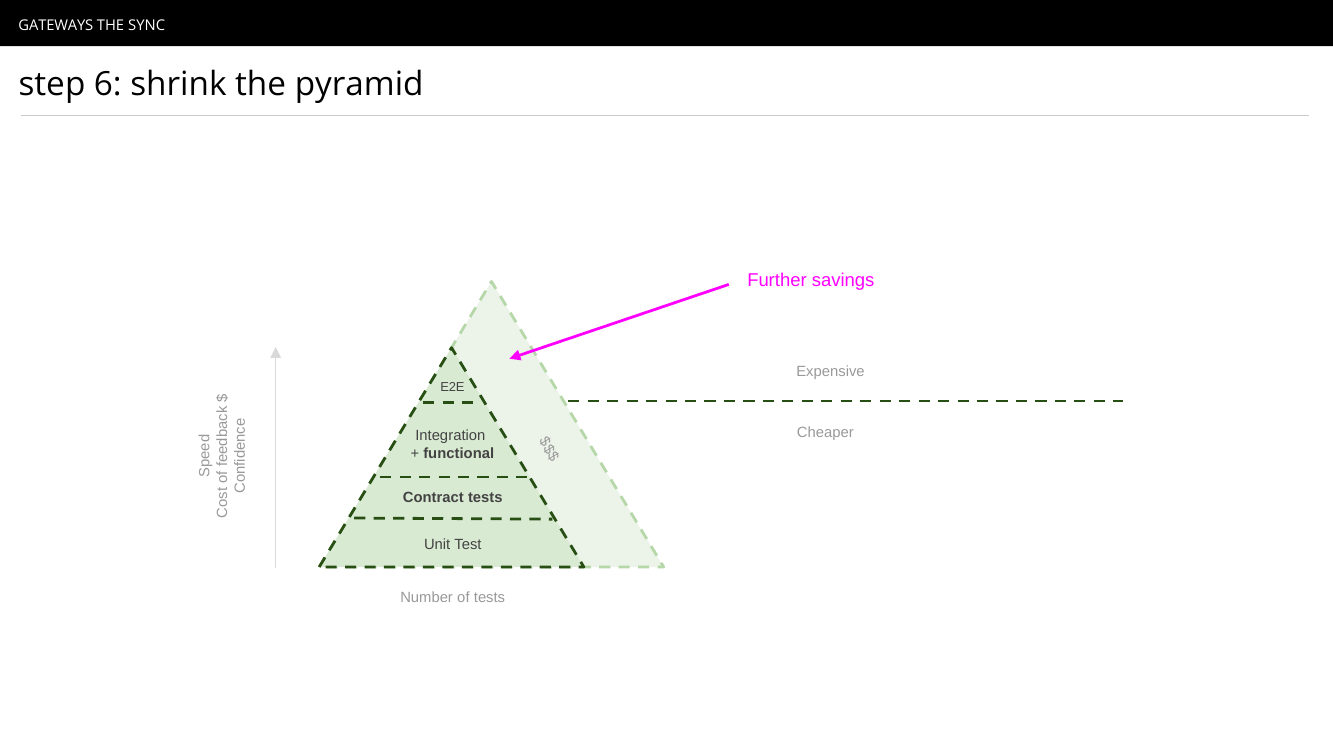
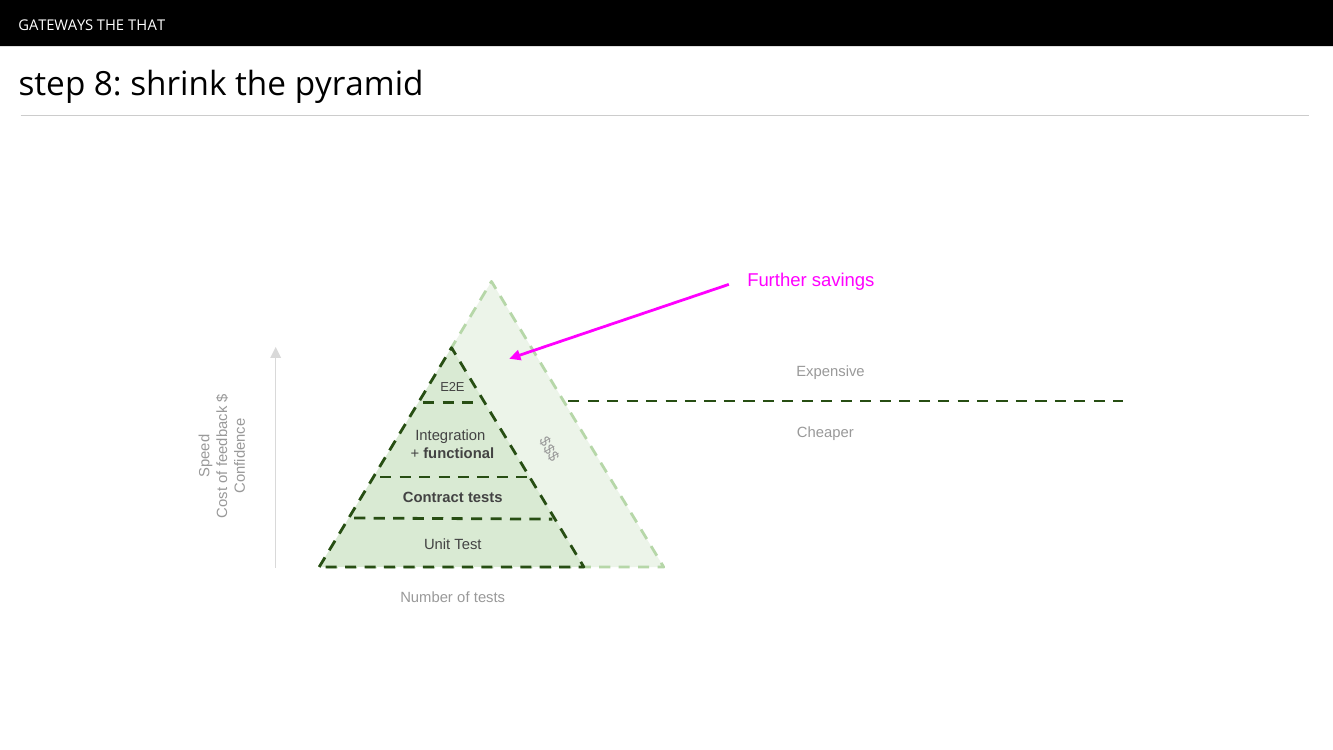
SYNC: SYNC -> THAT
6: 6 -> 8
